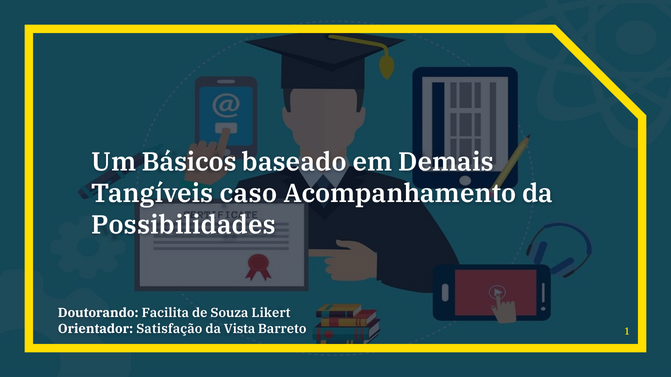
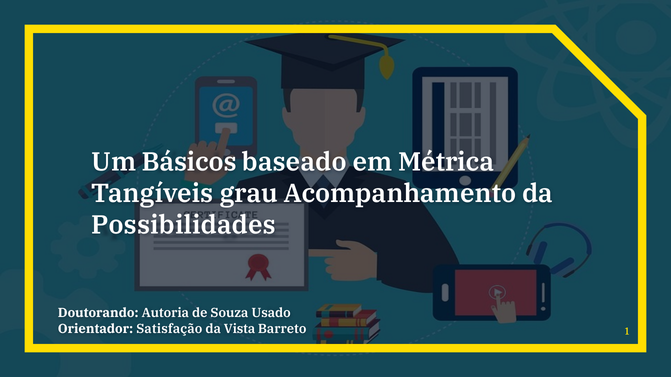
Demais: Demais -> Métrica
caso: caso -> grau
Facilita: Facilita -> Autoria
Likert: Likert -> Usado
